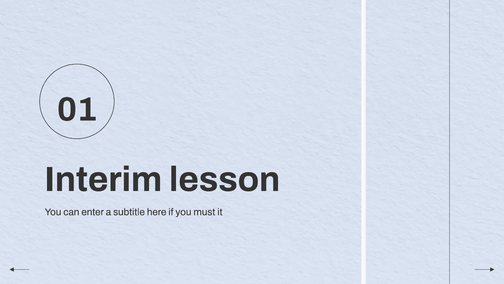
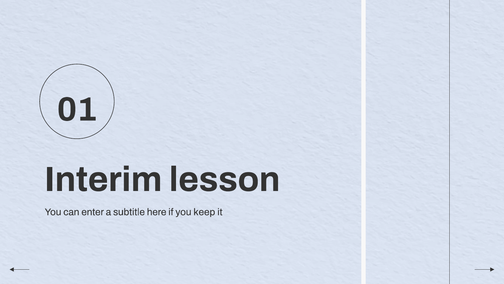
must: must -> keep
